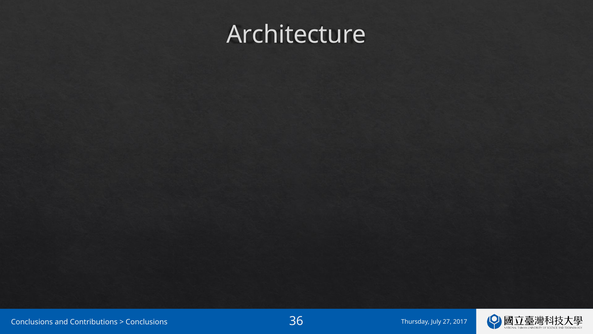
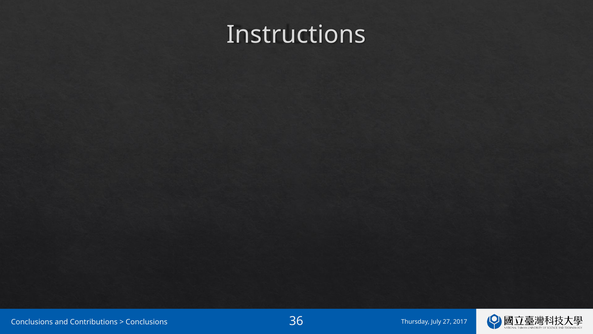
Architecture: Architecture -> Instructions
